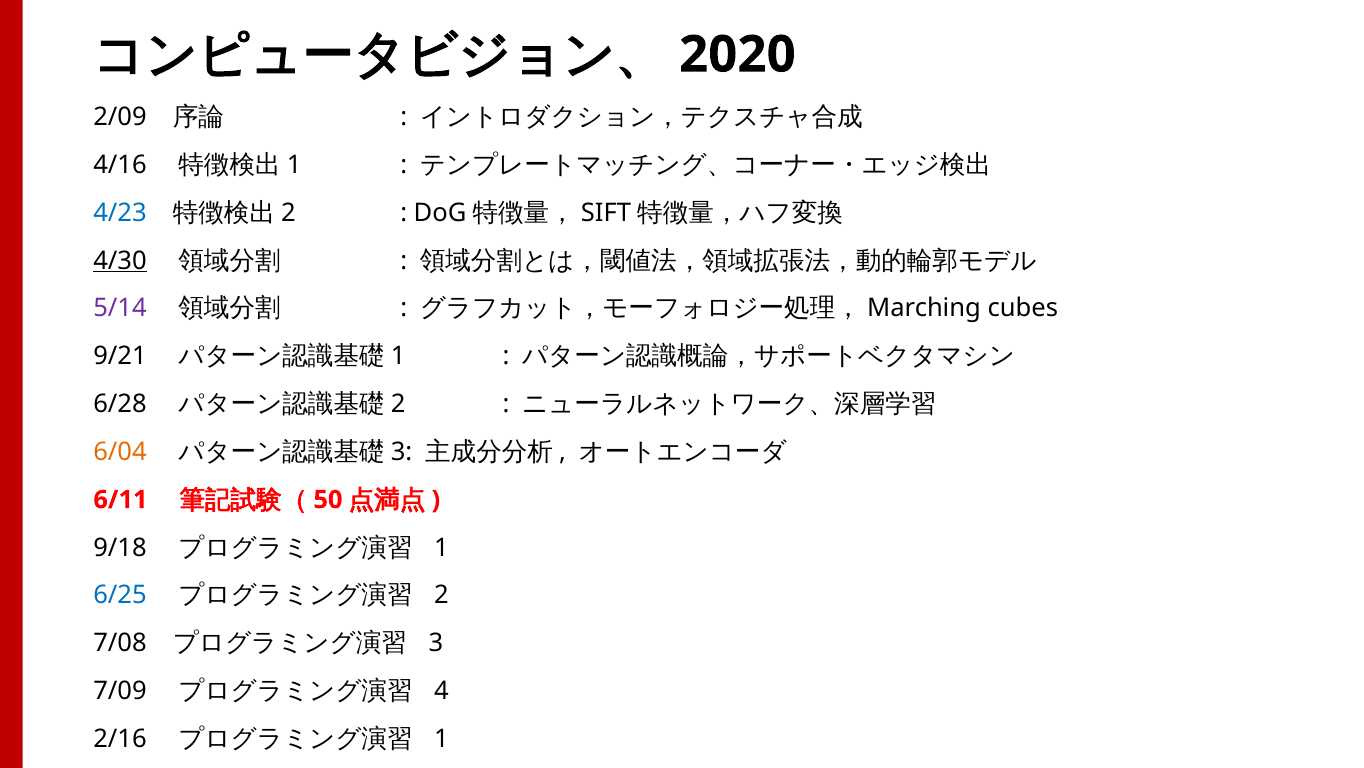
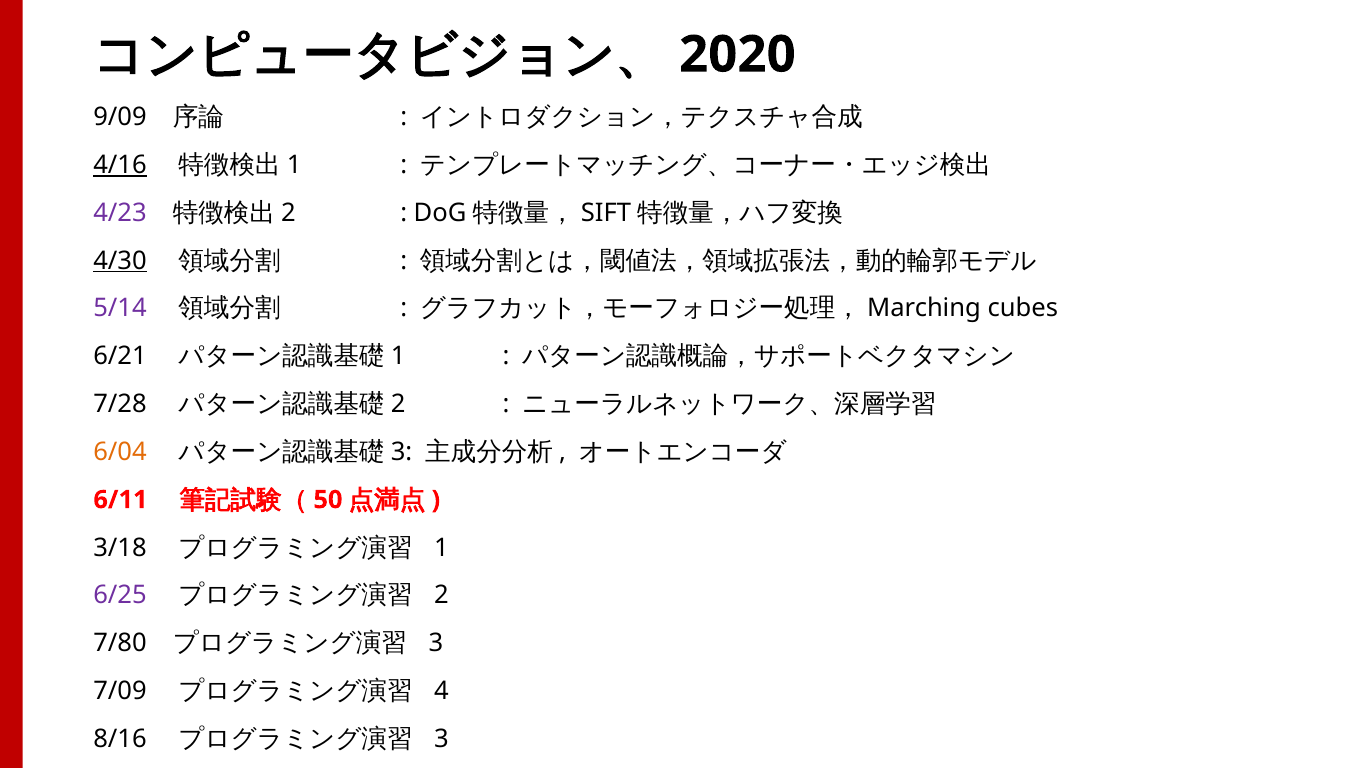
2/09: 2/09 -> 9/09
4/16 underline: none -> present
4/23 colour: blue -> purple
9/21: 9/21 -> 6/21
6/28: 6/28 -> 7/28
9/18: 9/18 -> 3/18
6/25 colour: blue -> purple
7/08: 7/08 -> 7/80
2/16: 2/16 -> 8/16
1 at (441, 738): 1 -> 3
